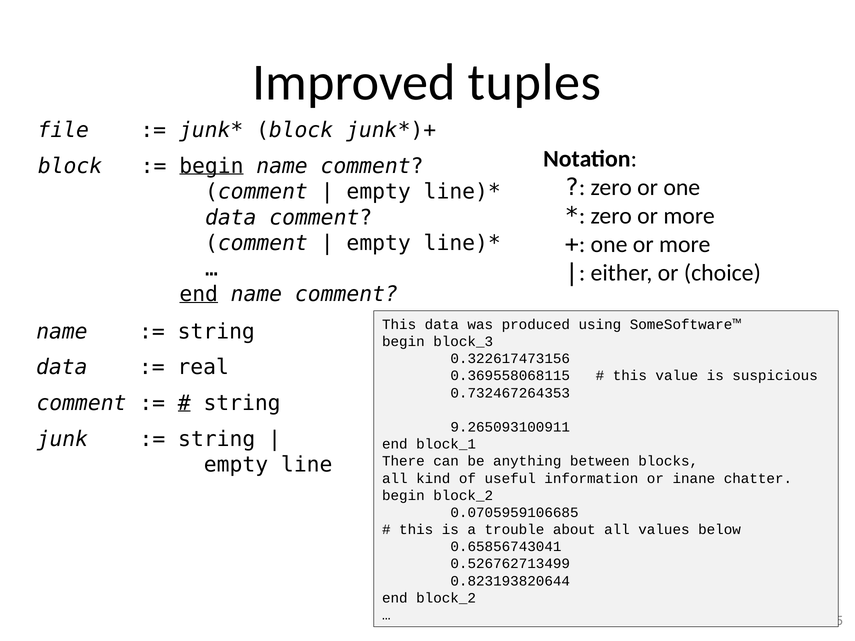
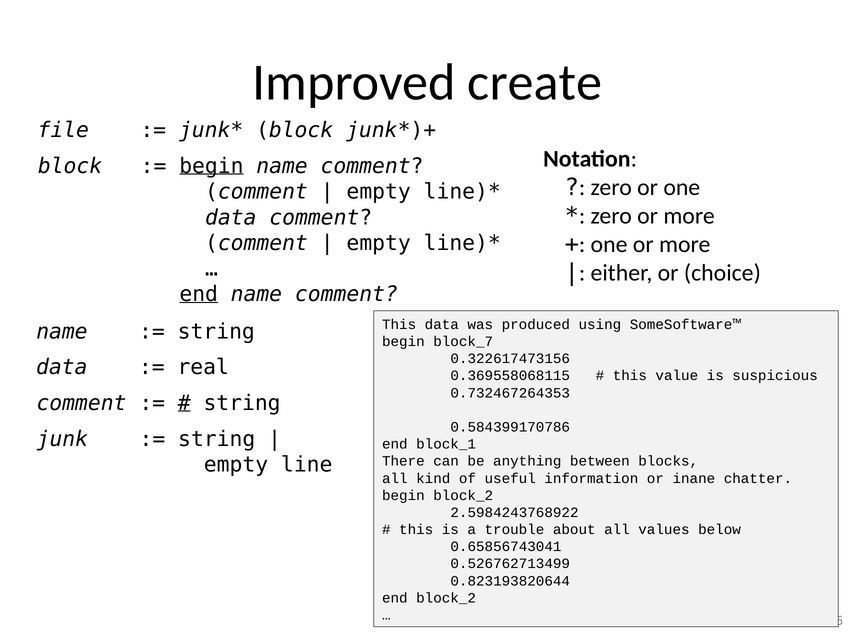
tuples: tuples -> create
block_3: block_3 -> block_7
9.265093100911: 9.265093100911 -> 0.584399170786
0.0705959106685: 0.0705959106685 -> 2.5984243768922
